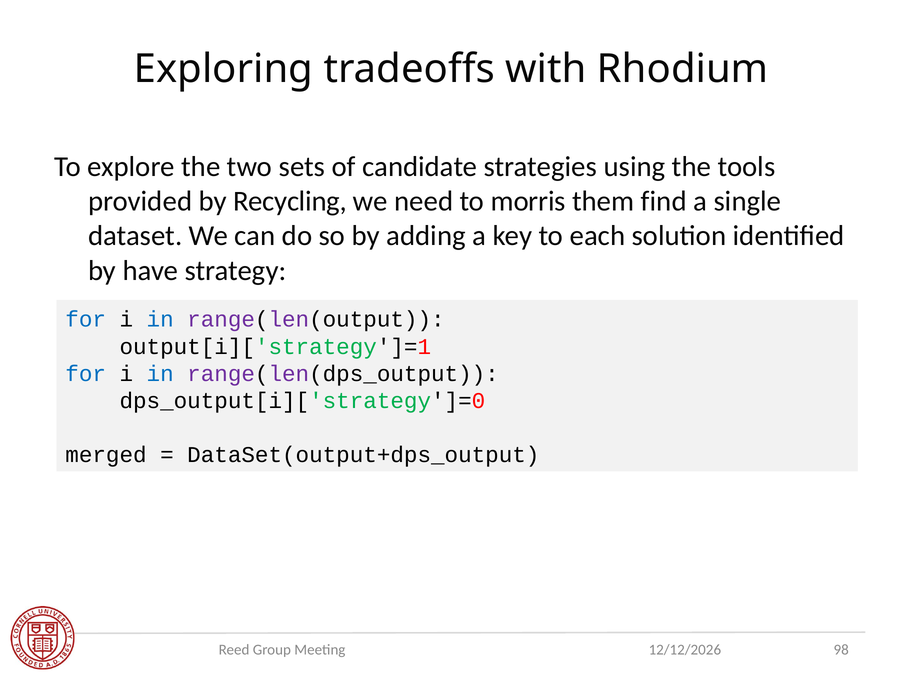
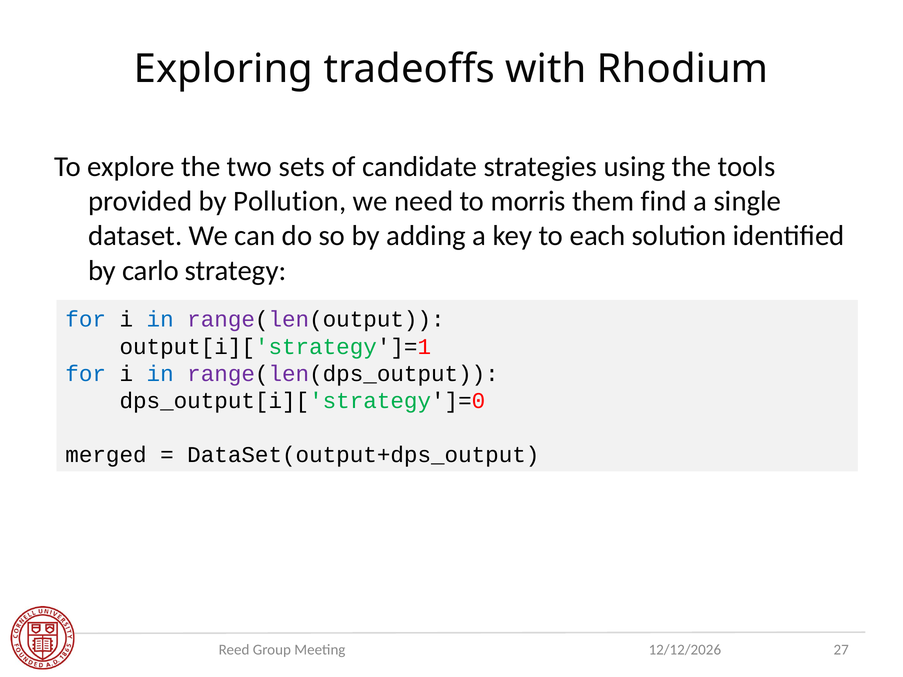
Recycling: Recycling -> Pollution
have: have -> carlo
98: 98 -> 27
